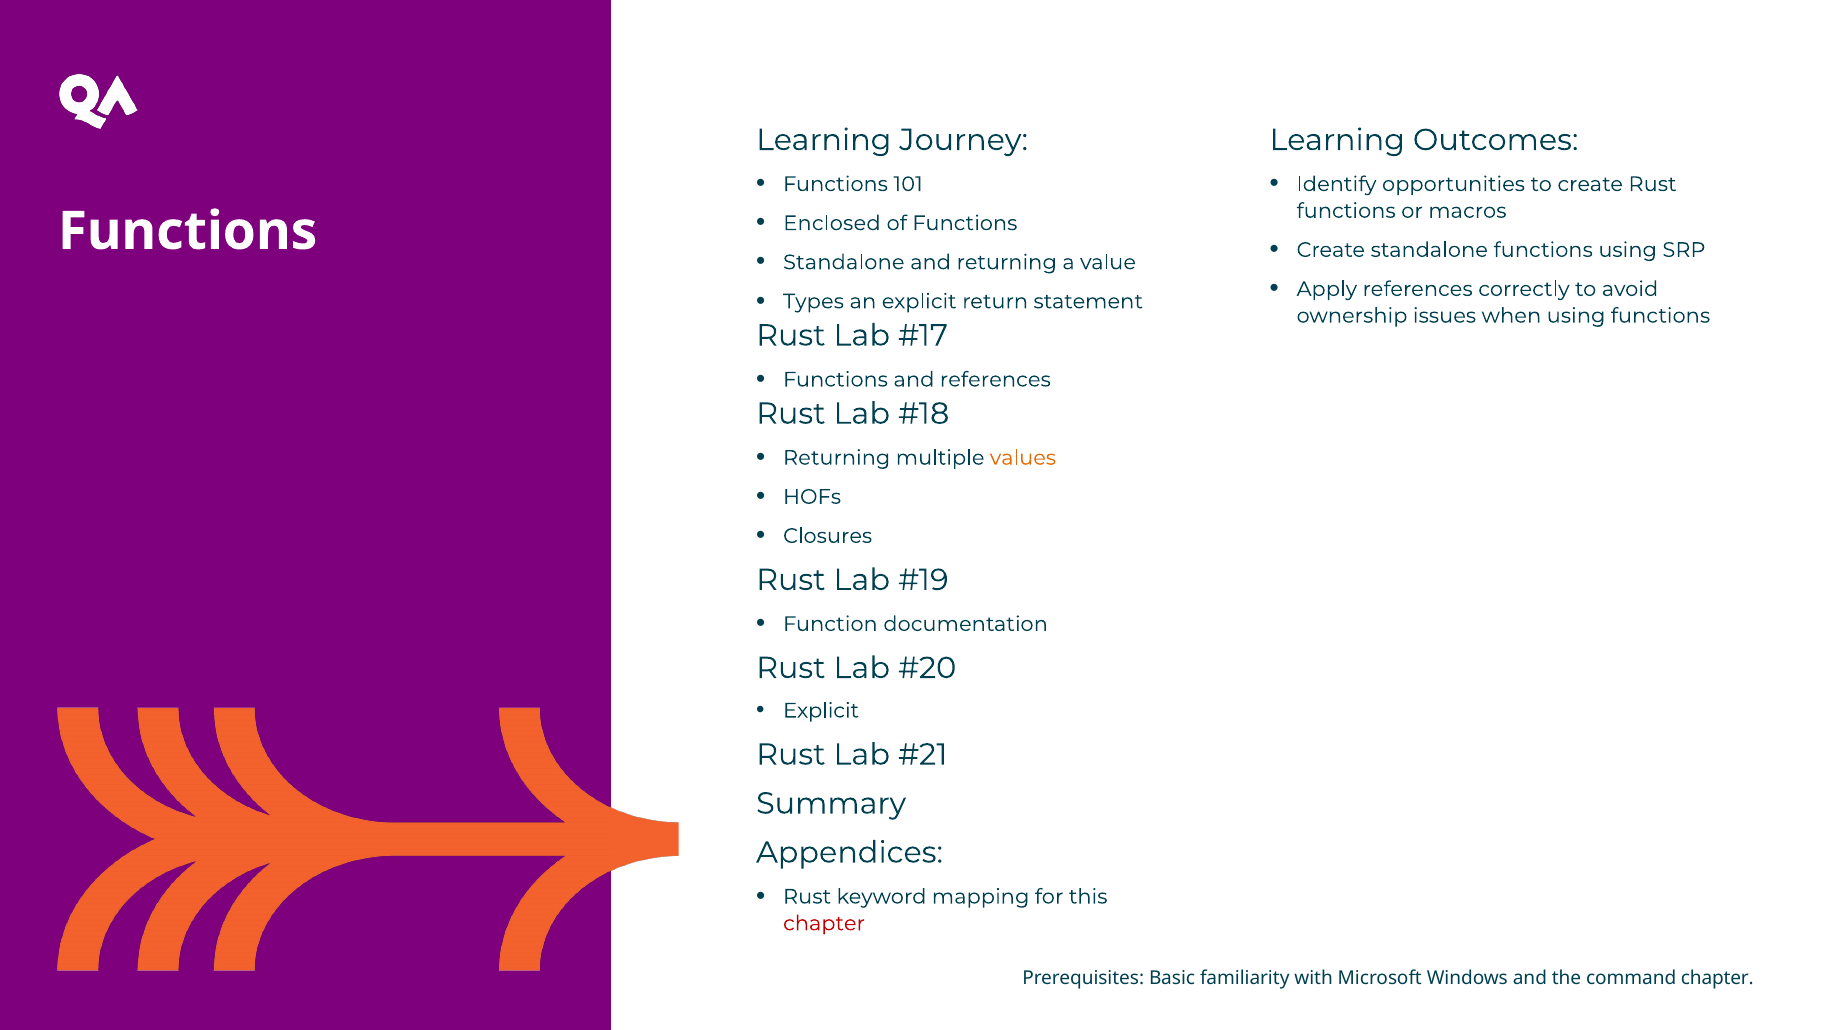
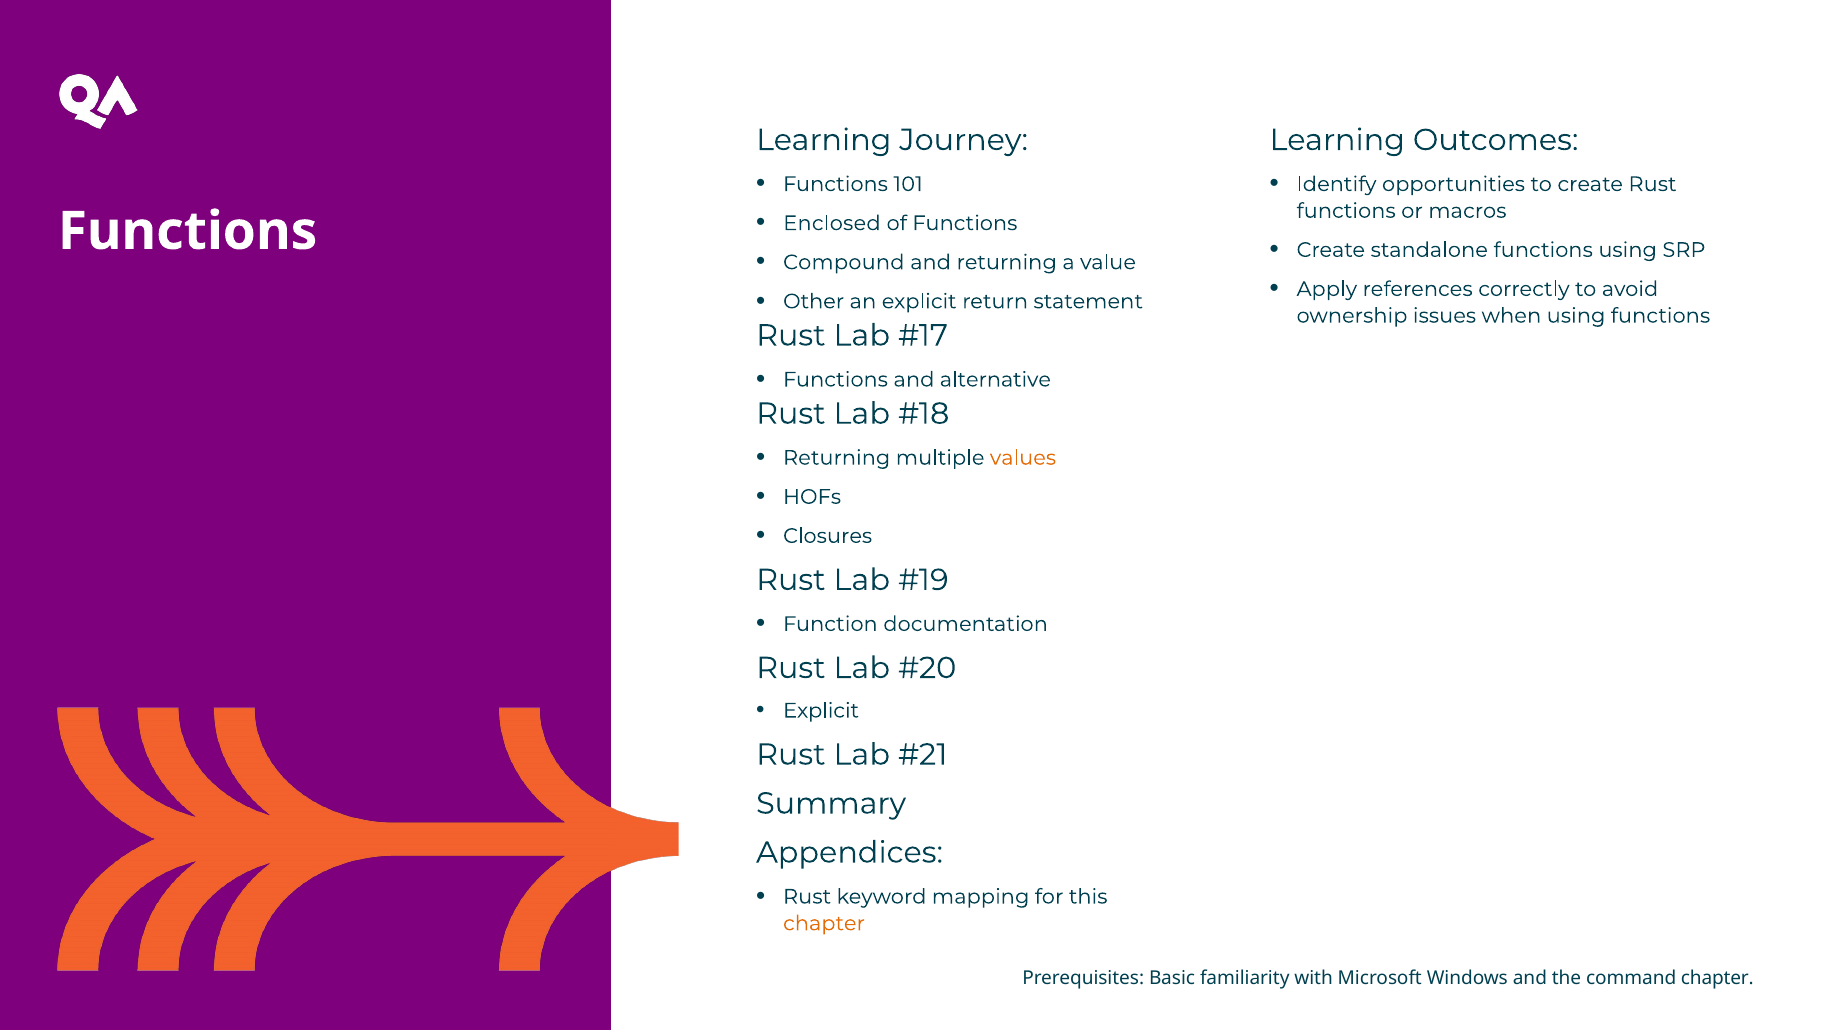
Standalone at (844, 262): Standalone -> Compound
Types: Types -> Other
and references: references -> alternative
chapter at (824, 923) colour: red -> orange
